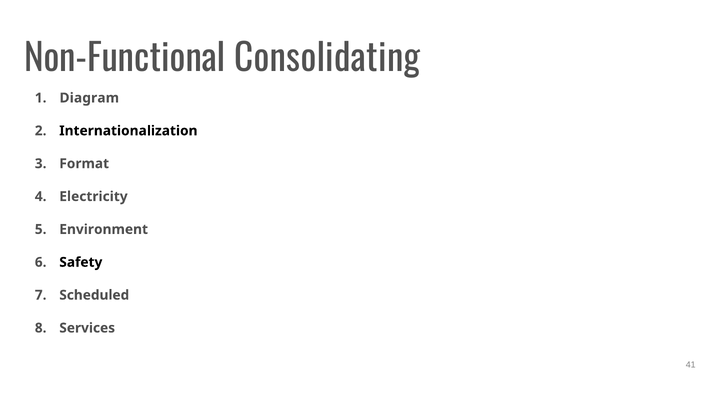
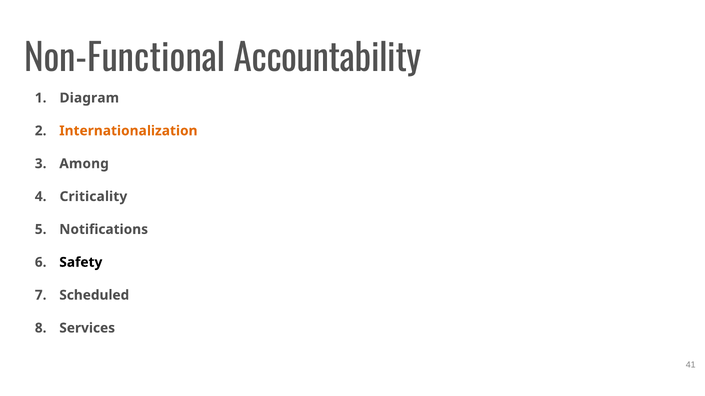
Consolidating: Consolidating -> Accountability
Internationalization colour: black -> orange
Format: Format -> Among
Electricity: Electricity -> Criticality
Environment: Environment -> Notifications
